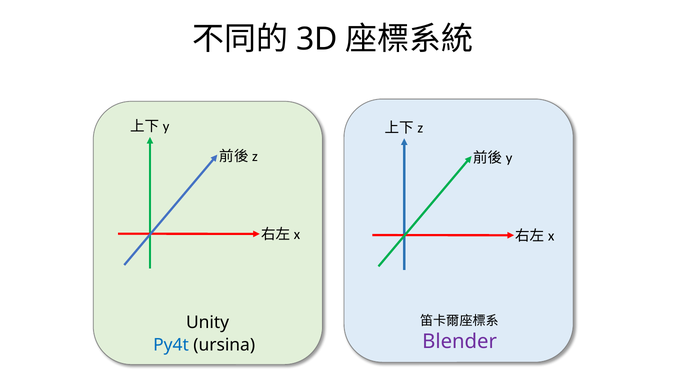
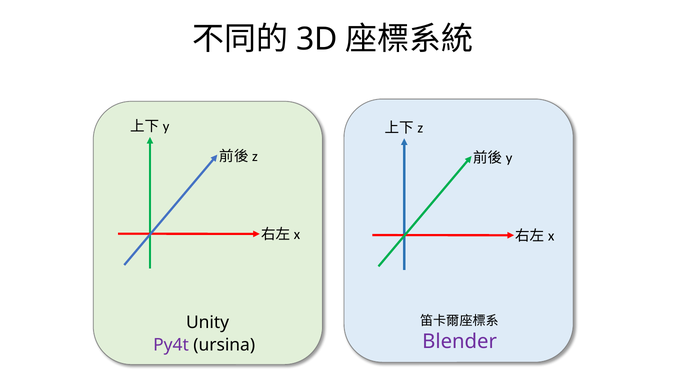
Py4t colour: blue -> purple
